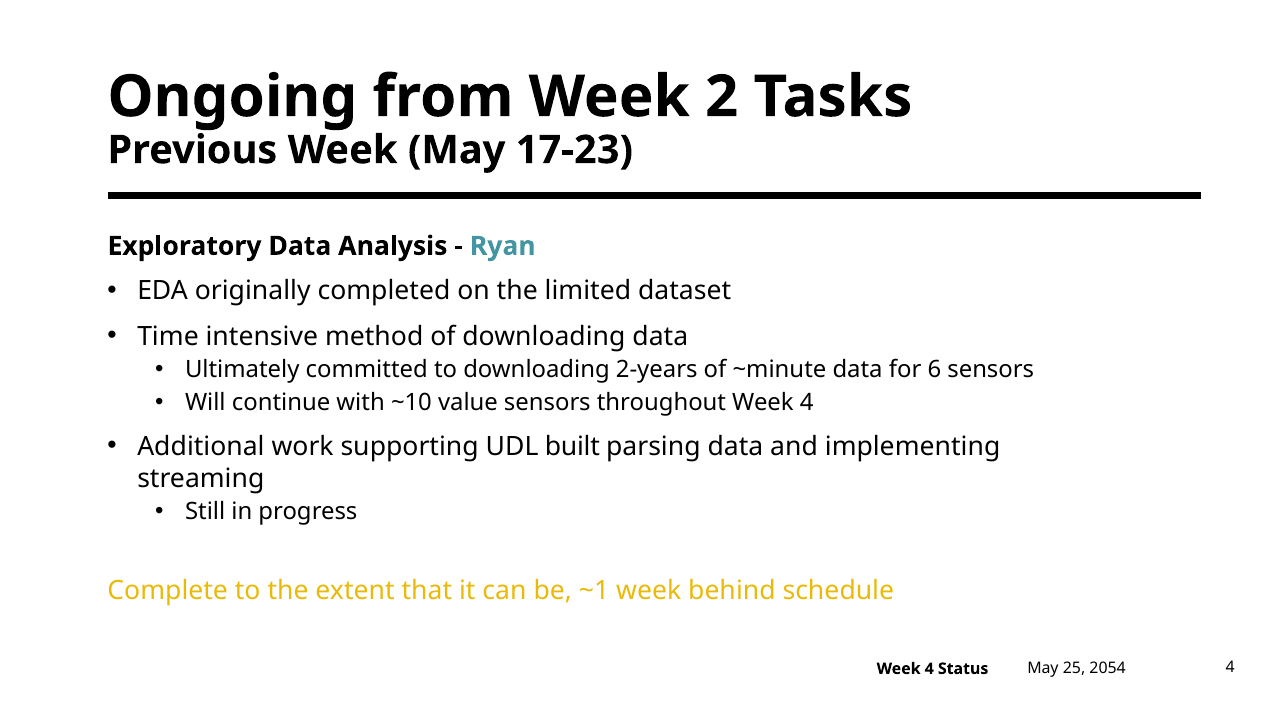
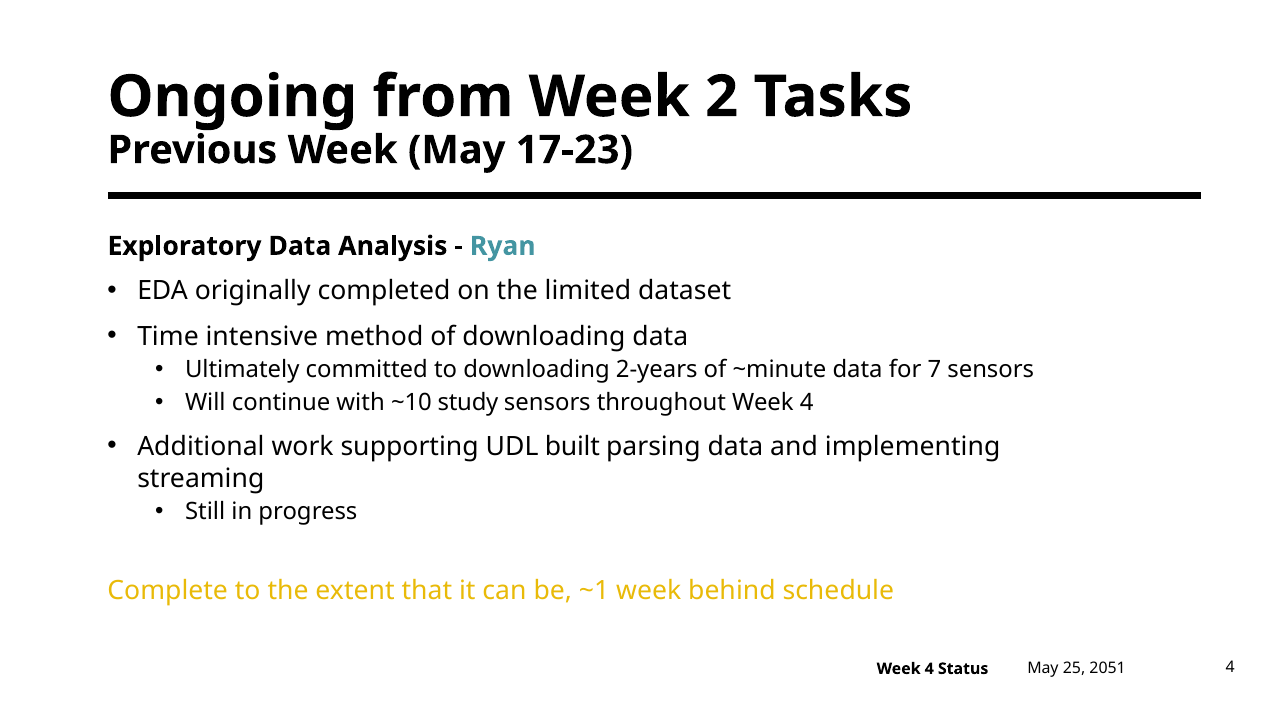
6: 6 -> 7
value: value -> study
2054: 2054 -> 2051
